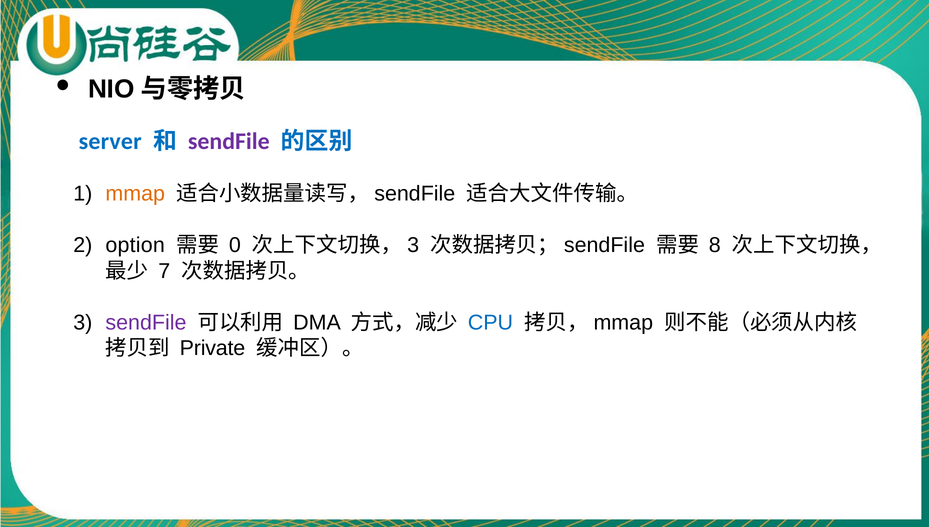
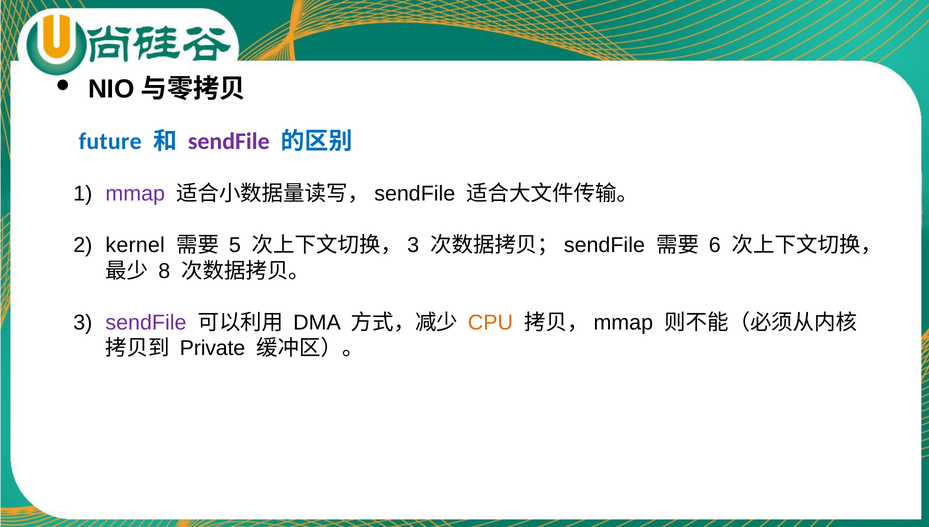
server: server -> future
mmap colour: orange -> purple
option: option -> kernel
0: 0 -> 5
8: 8 -> 6
7: 7 -> 8
CPU colour: blue -> orange
